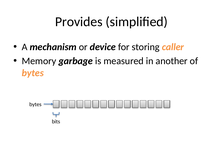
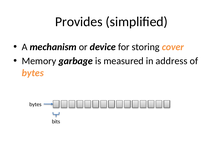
caller: caller -> cover
another: another -> address
